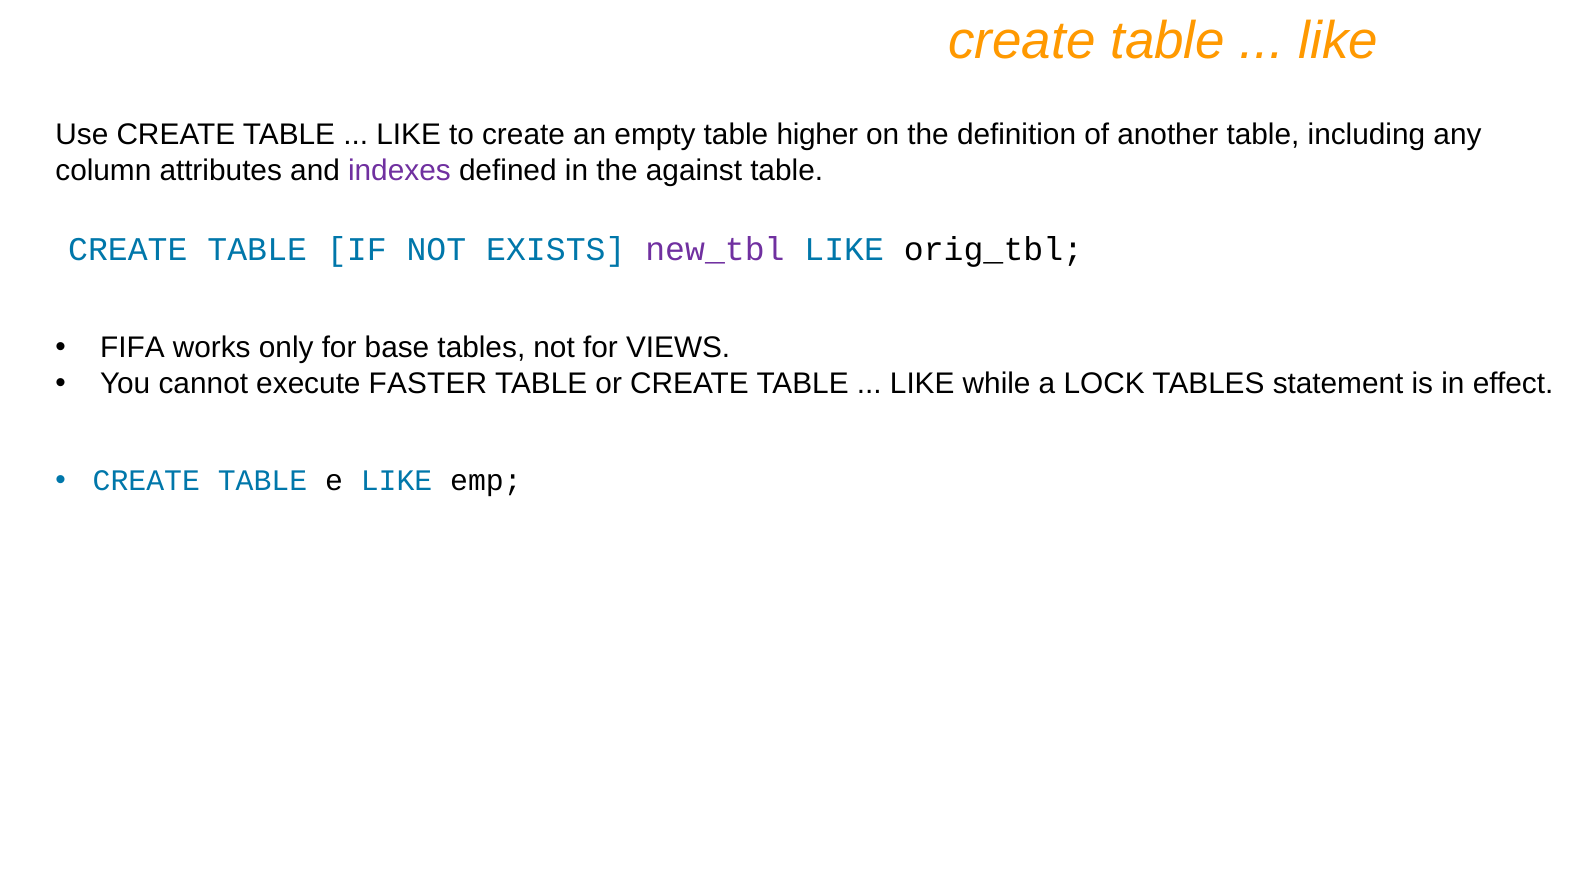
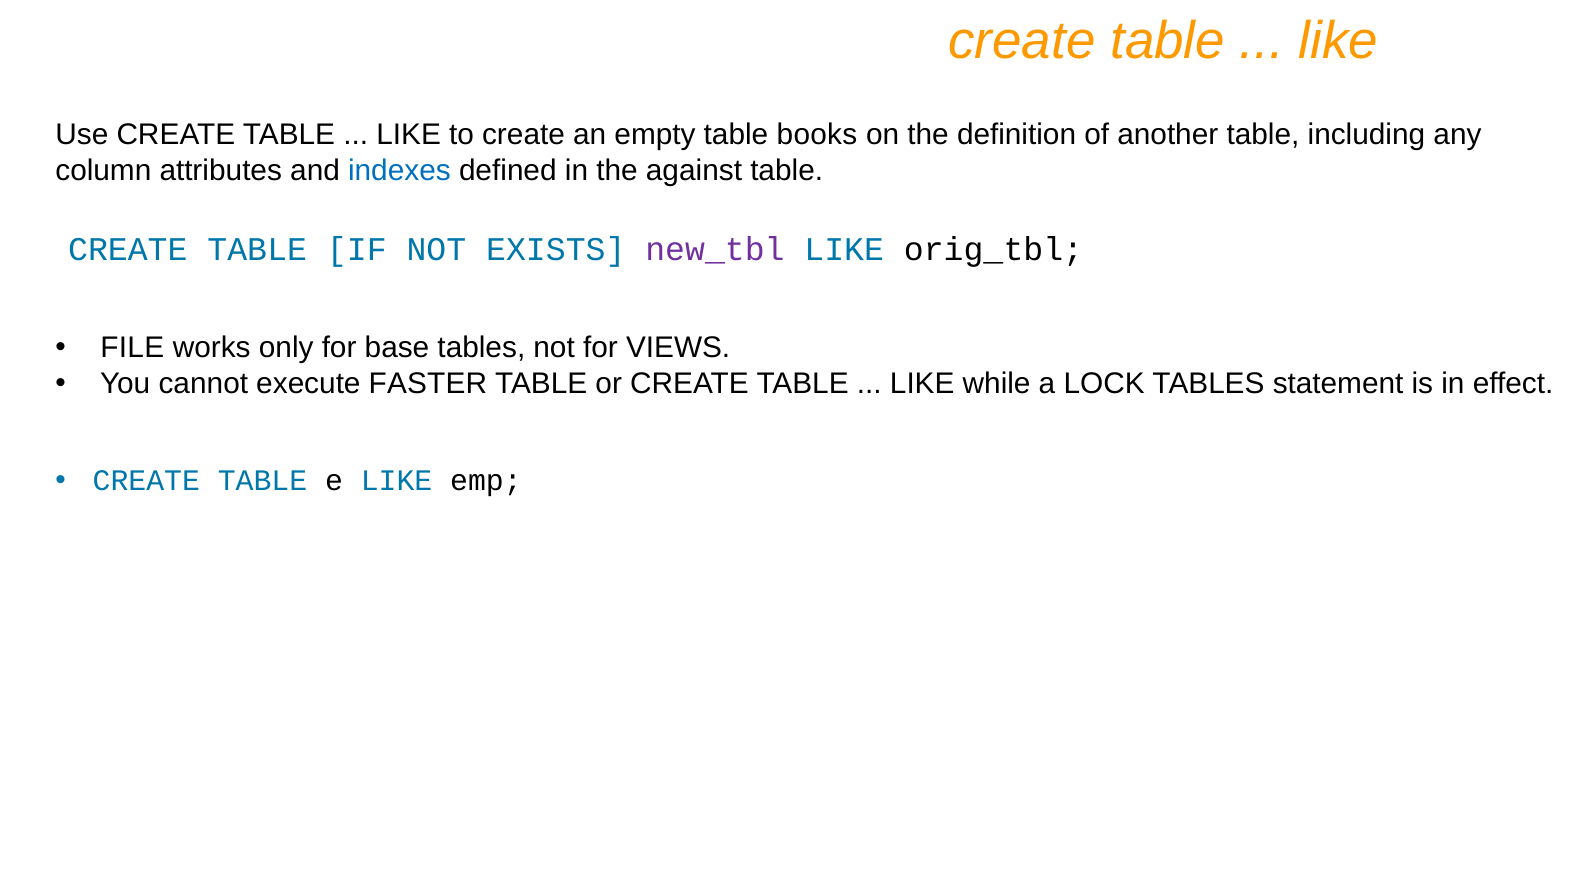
higher: higher -> books
indexes colour: purple -> blue
FIFA: FIFA -> FILE
